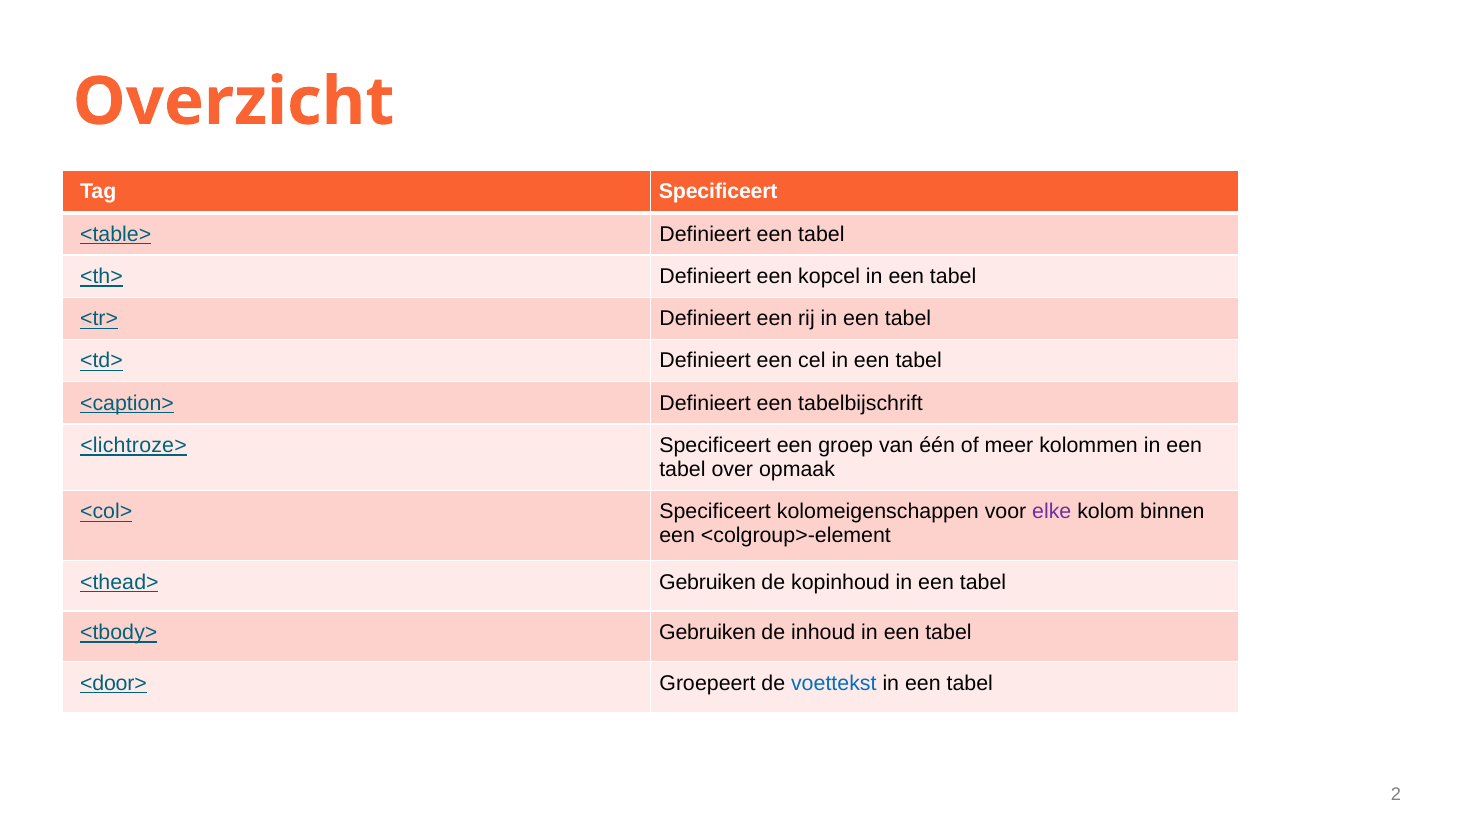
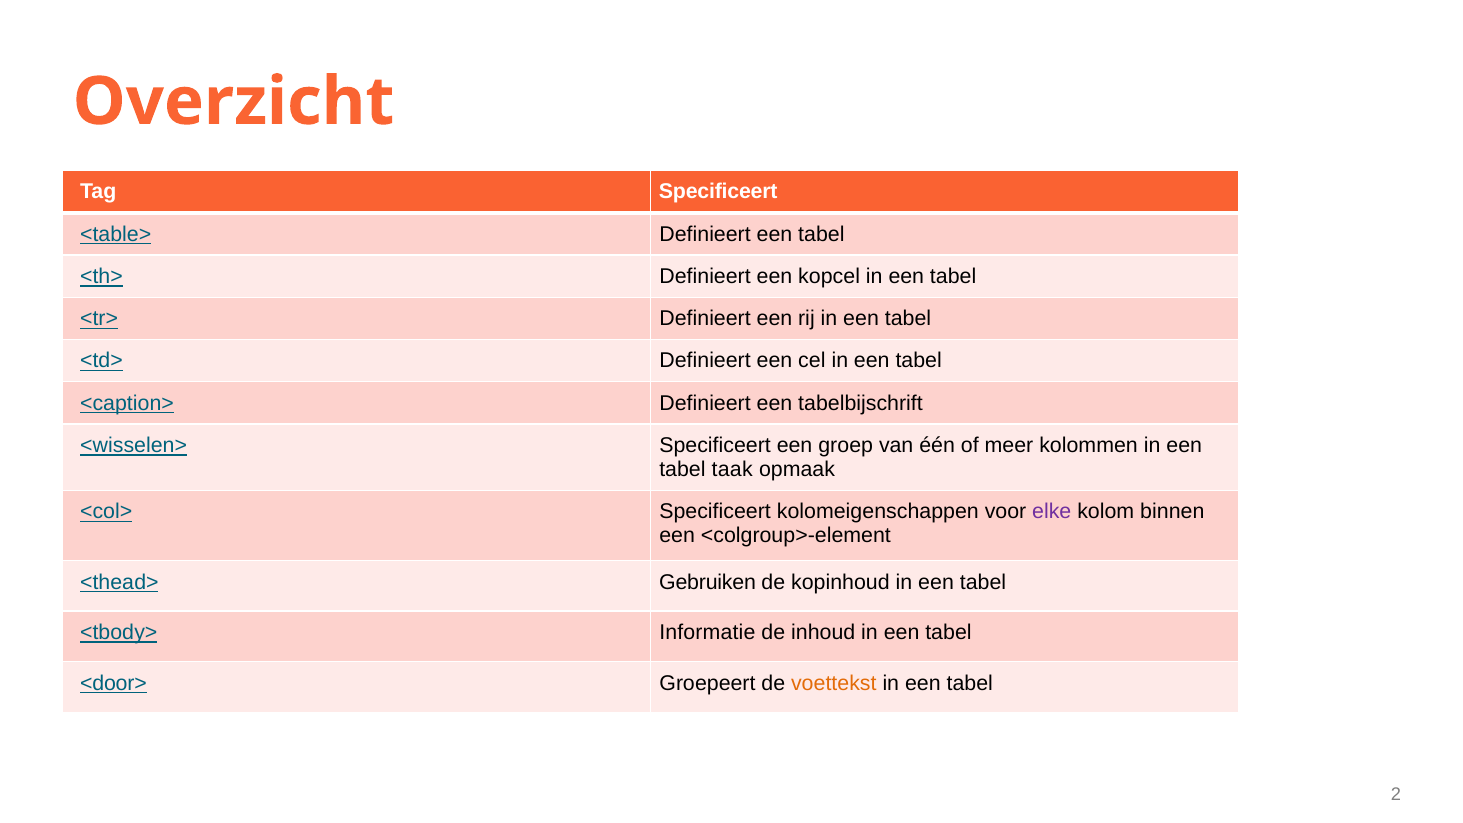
<lichtroze>: <lichtroze> -> <wisselen>
over: over -> taak
<tbody> Gebruiken: Gebruiken -> Informatie
voettekst colour: blue -> orange
